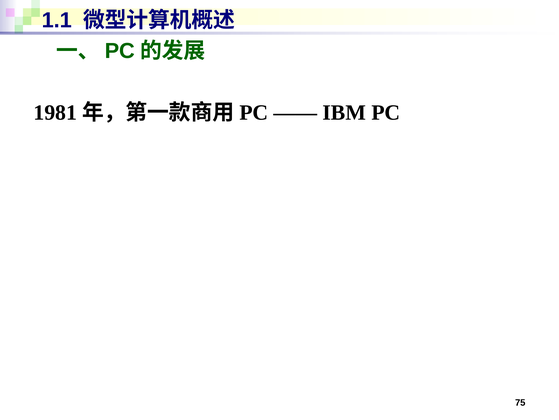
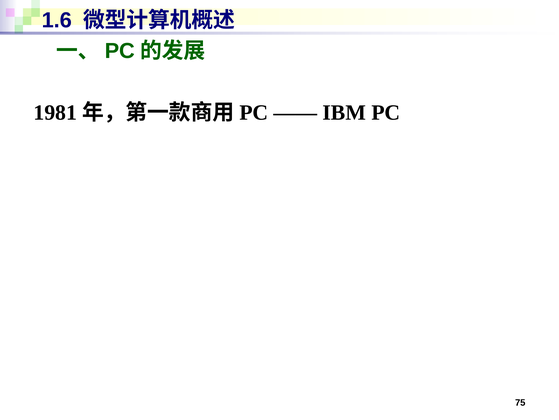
1.1: 1.1 -> 1.6
